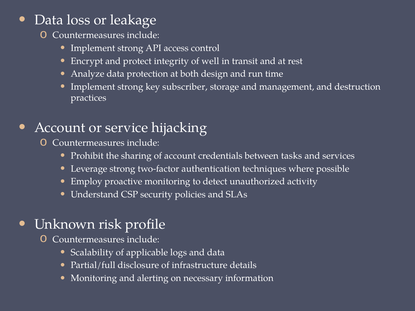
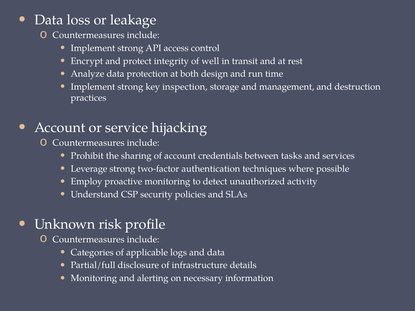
subscriber: subscriber -> inspection
Scalability: Scalability -> Categories
